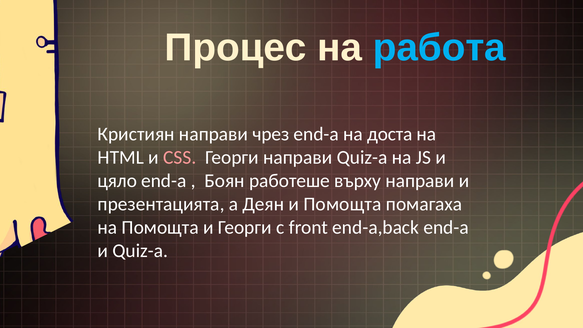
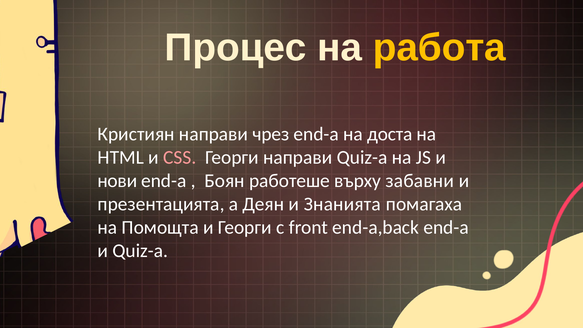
работа colour: light blue -> yellow
цяло: цяло -> нови
върху направи: направи -> забавни
и Помощта: Помощта -> Знанията
